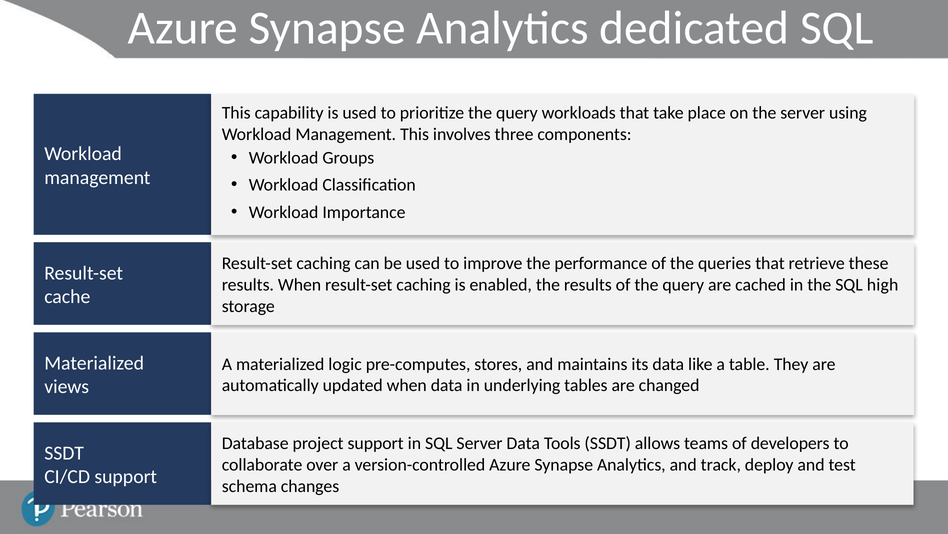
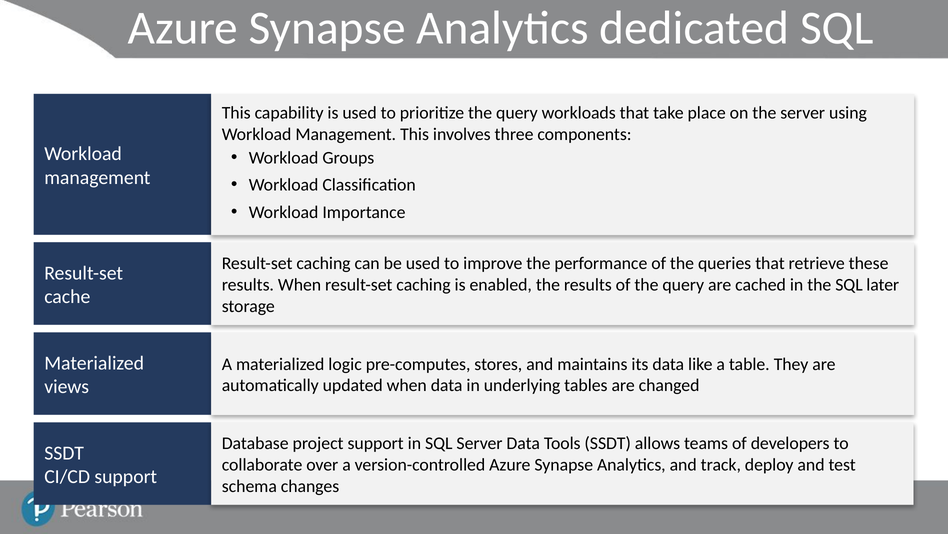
high: high -> later
